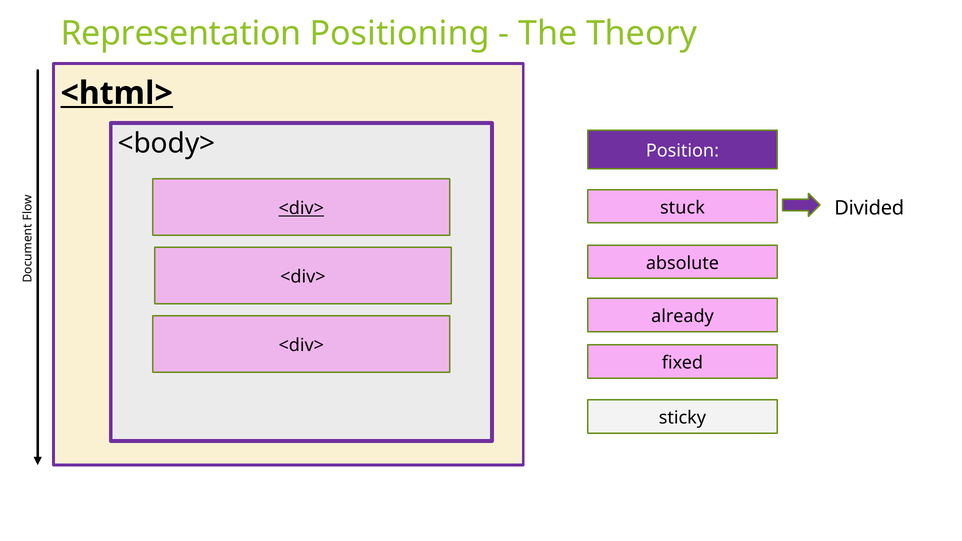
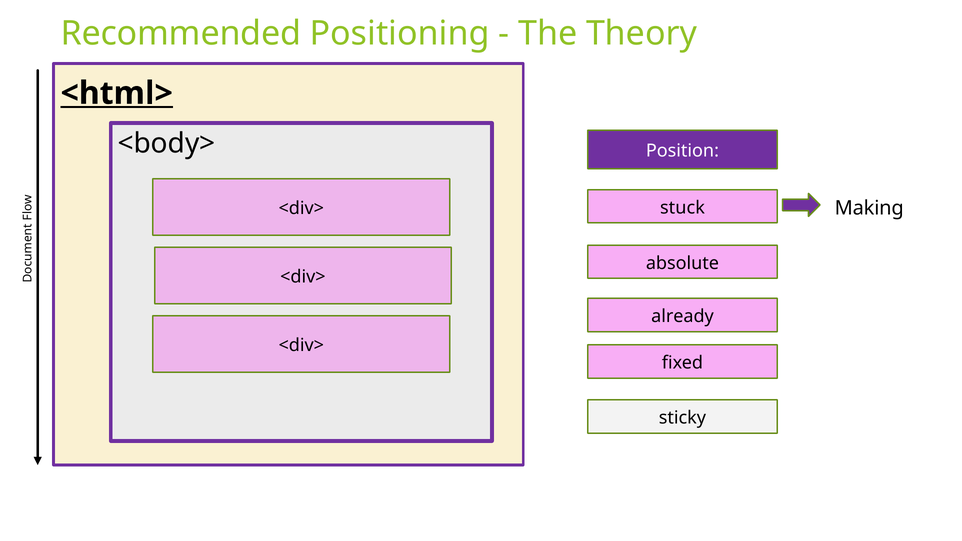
Representation: Representation -> Recommended
Divided: Divided -> Making
<div> at (301, 208) underline: present -> none
